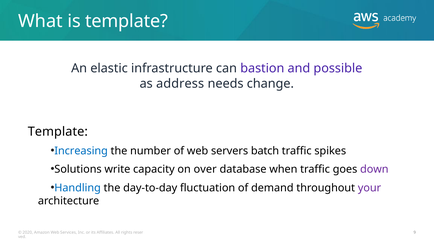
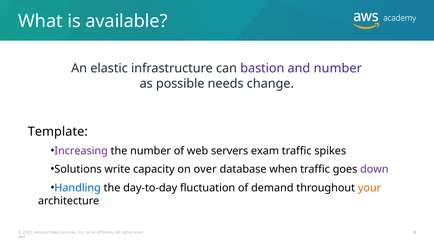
is template: template -> available
and possible: possible -> number
address: address -> possible
Increasing colour: blue -> purple
batch: batch -> exam
your colour: purple -> orange
